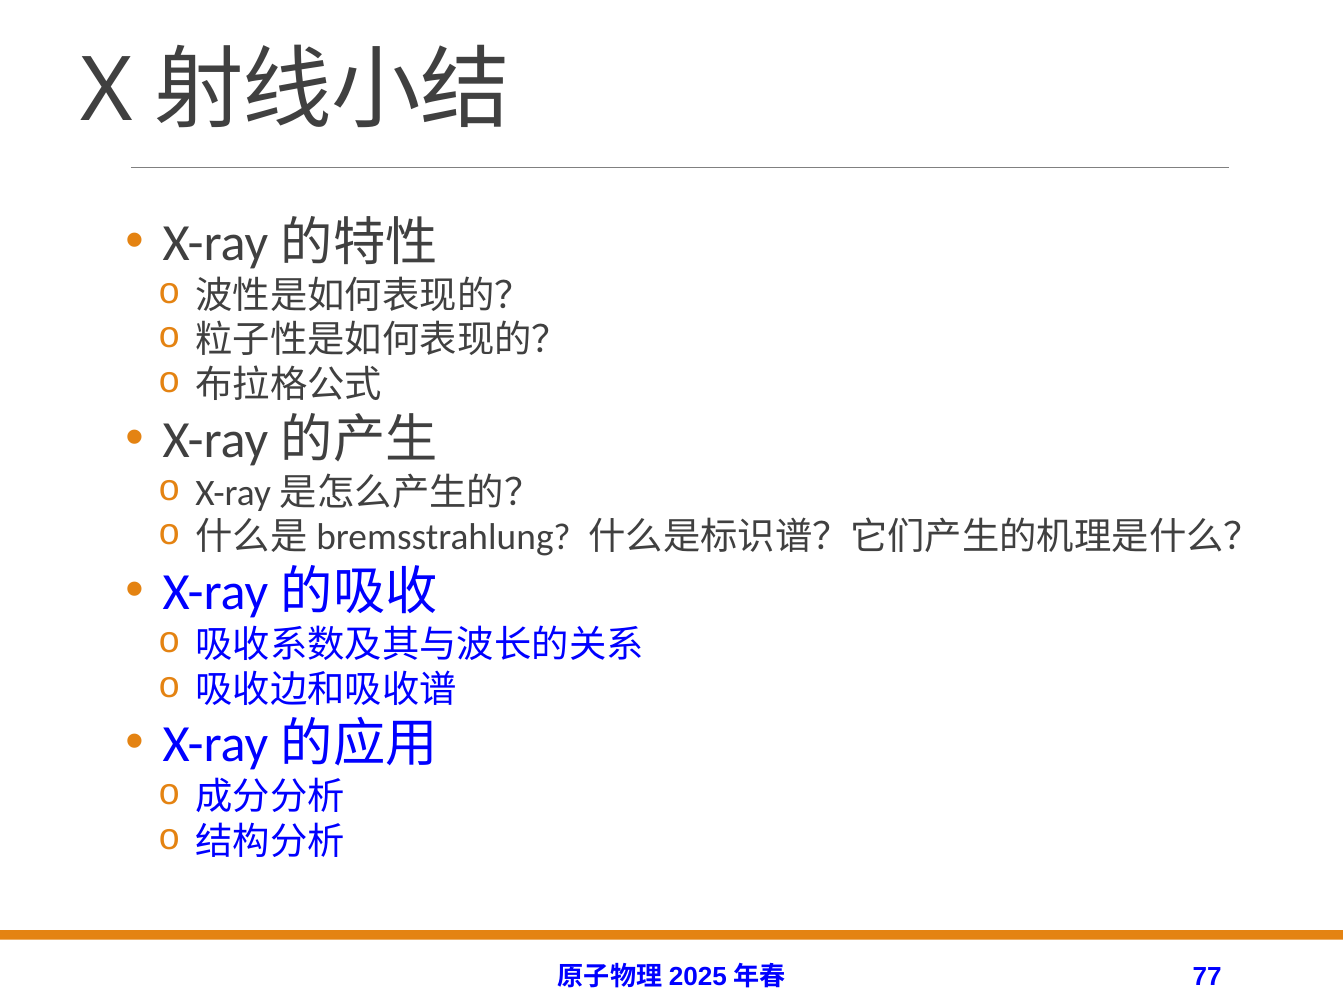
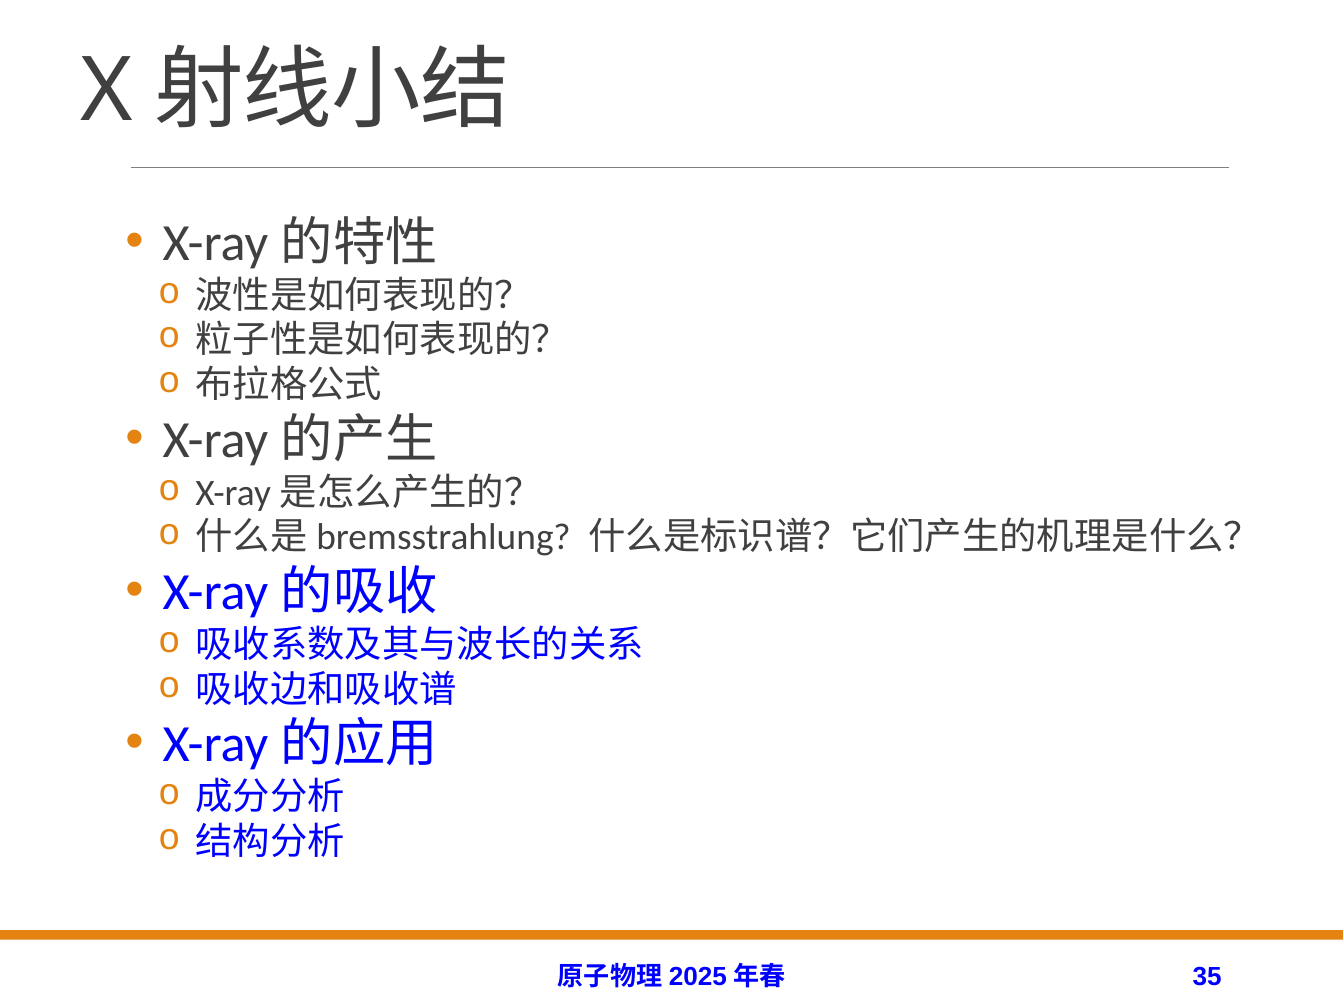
77: 77 -> 35
